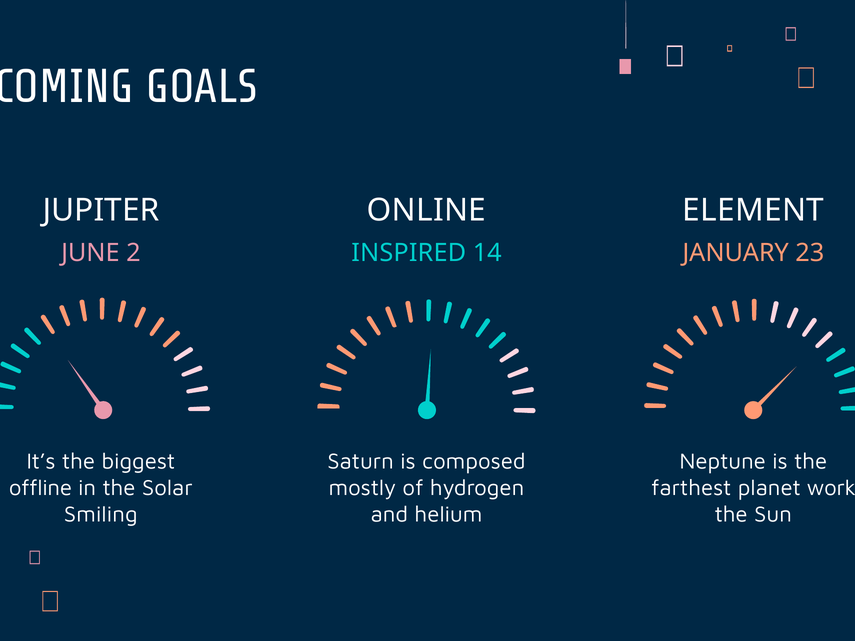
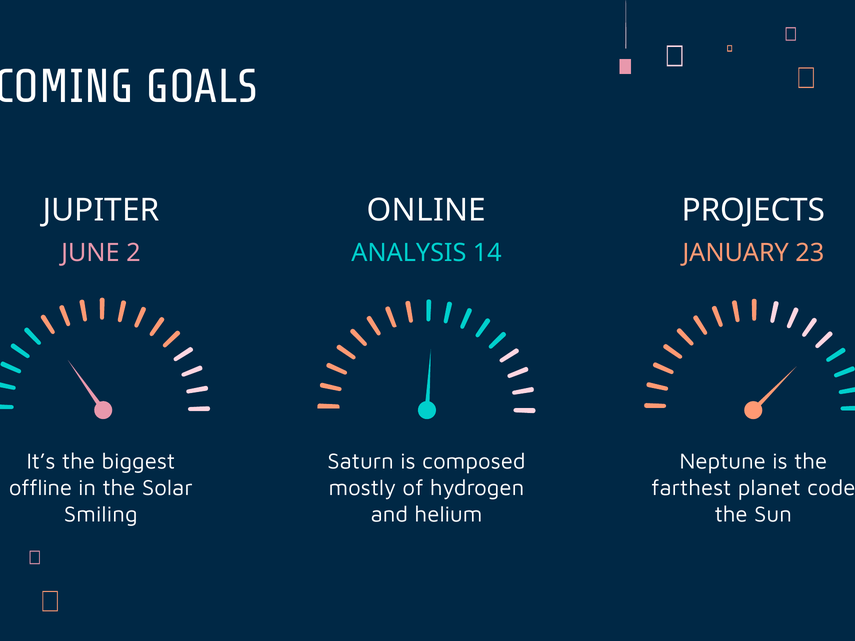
ELEMENT: ELEMENT -> PROJECTS
INSPIRED: INSPIRED -> ANALYSIS
work: work -> code
